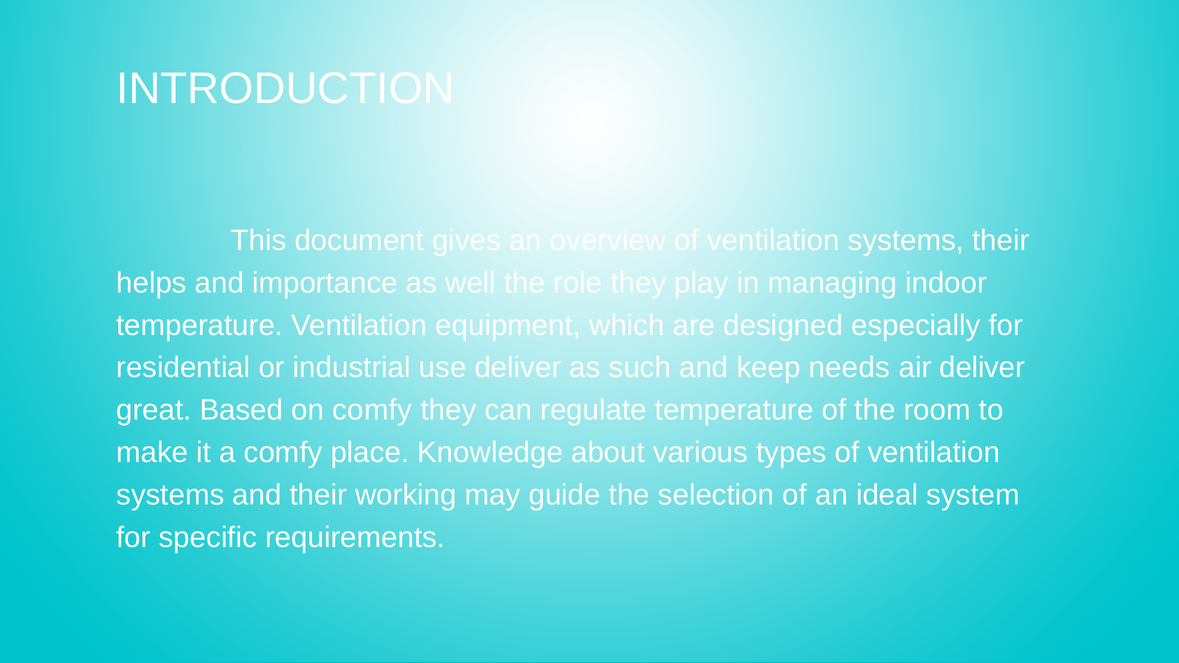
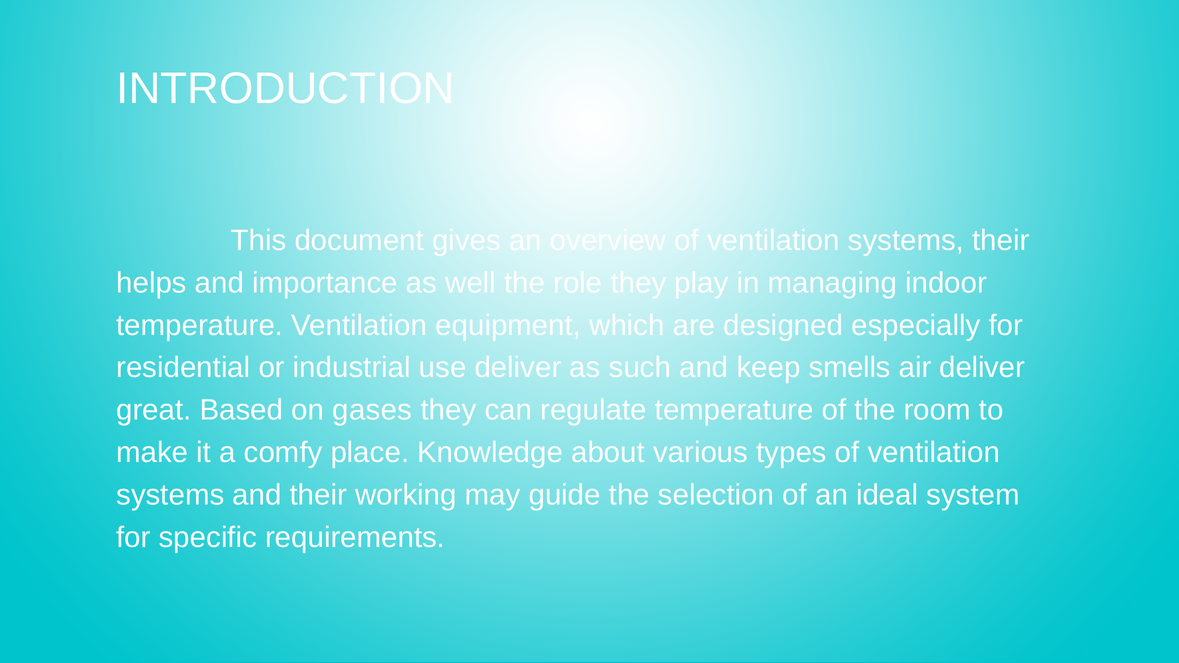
needs: needs -> smells
on comfy: comfy -> gases
